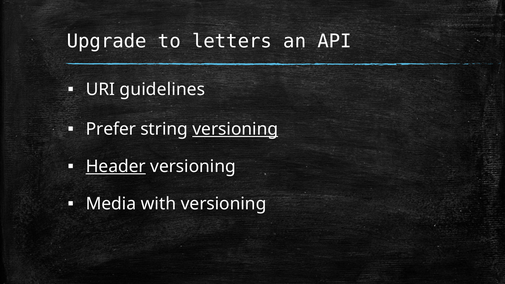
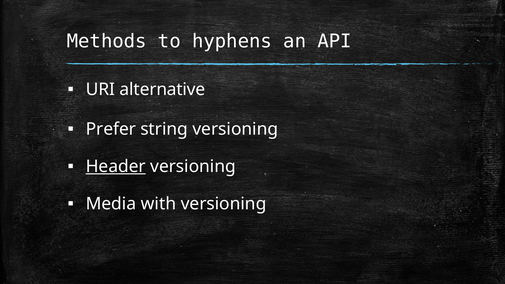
Upgrade: Upgrade -> Methods
letters: letters -> hyphens
guidelines: guidelines -> alternative
versioning at (235, 129) underline: present -> none
